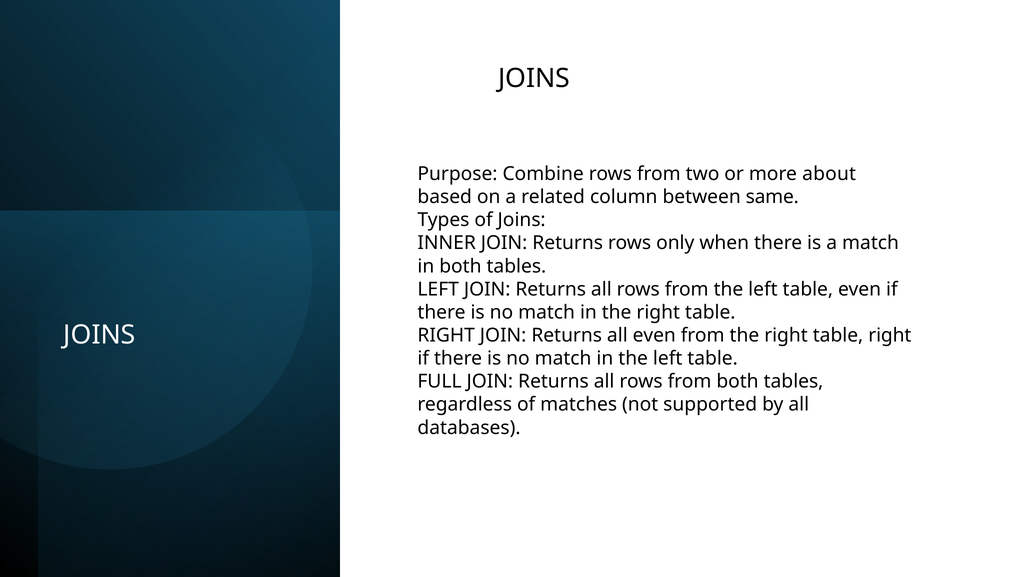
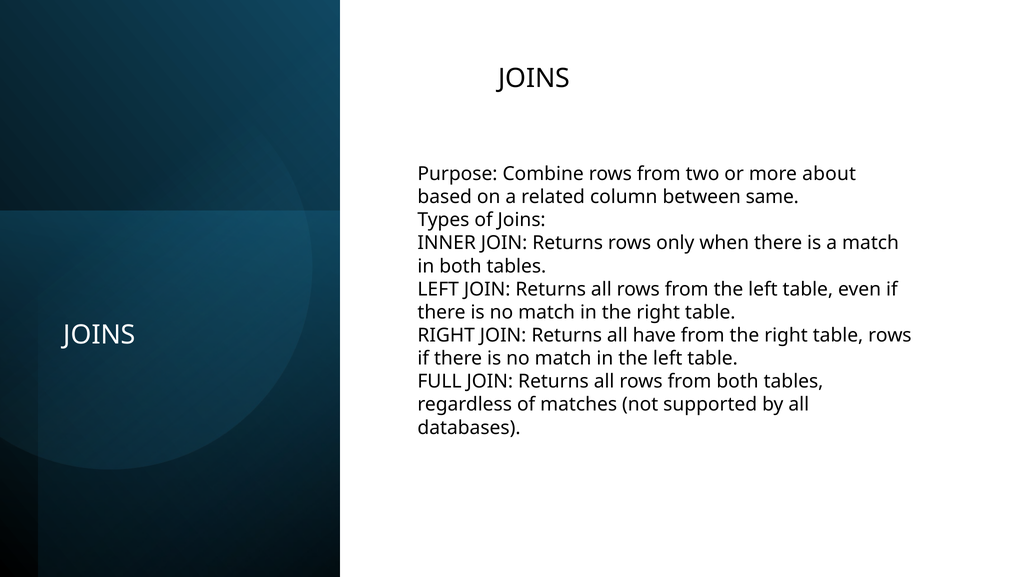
all even: even -> have
right at (890, 335): right -> rows
